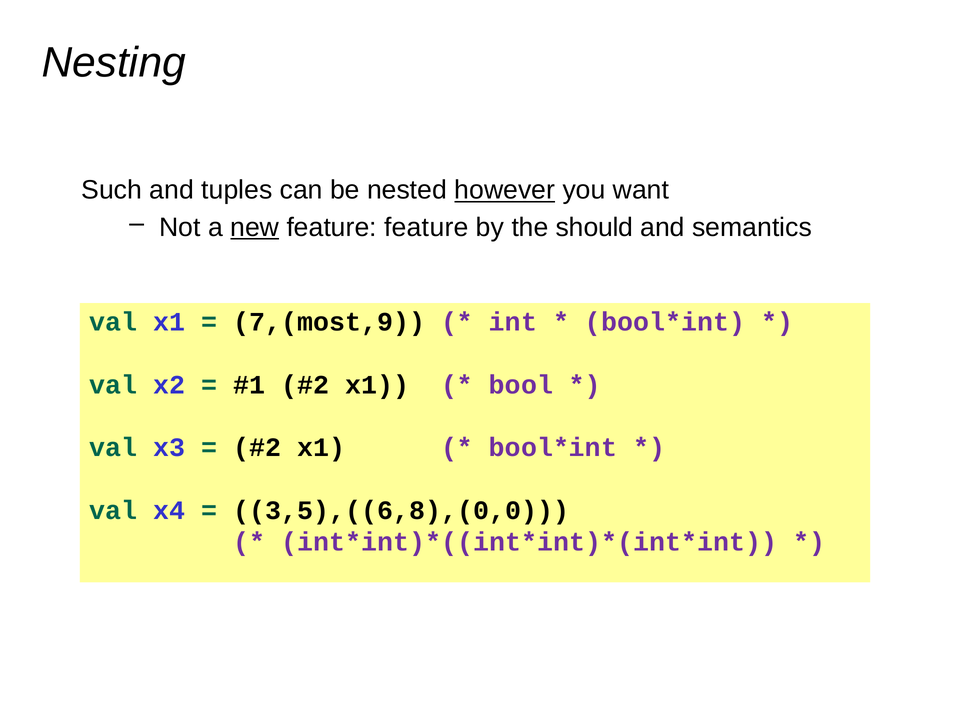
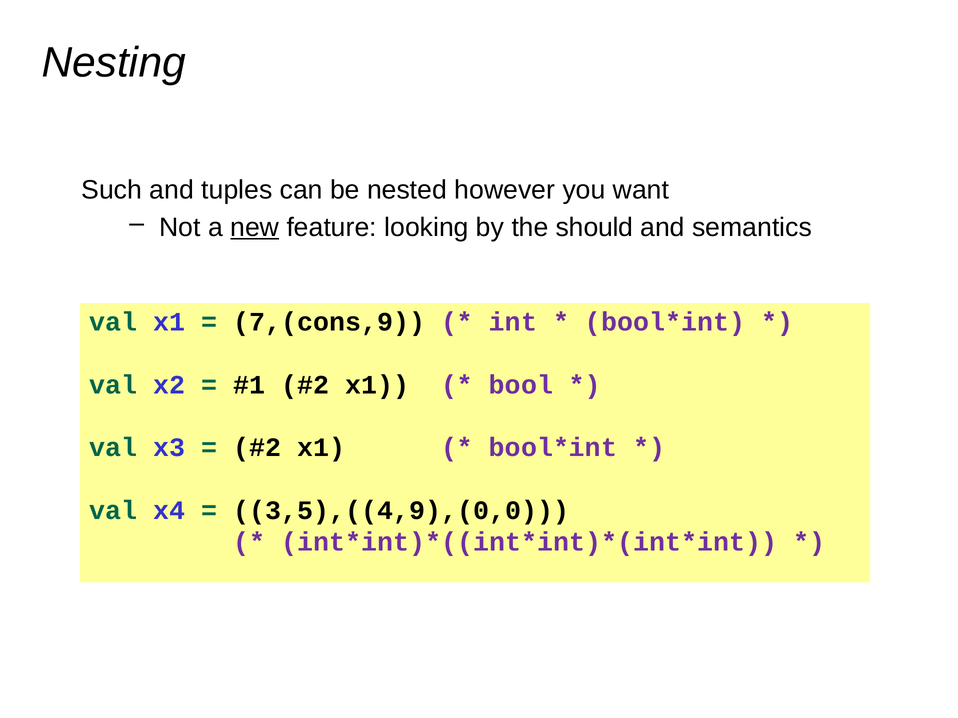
however underline: present -> none
feature feature: feature -> looking
7,(most,9: 7,(most,9 -> 7,(cons,9
3,5),((6,8),(0,0: 3,5),((6,8),(0,0 -> 3,5),((4,9),(0,0
